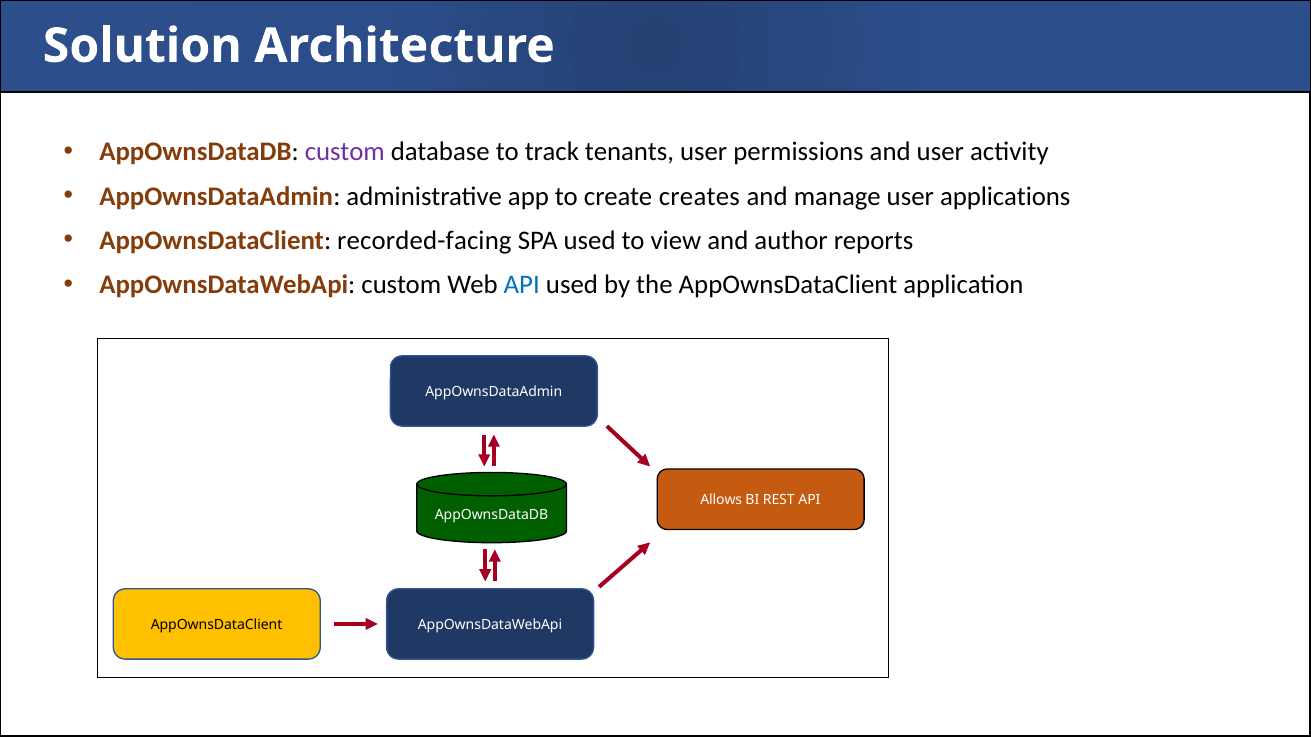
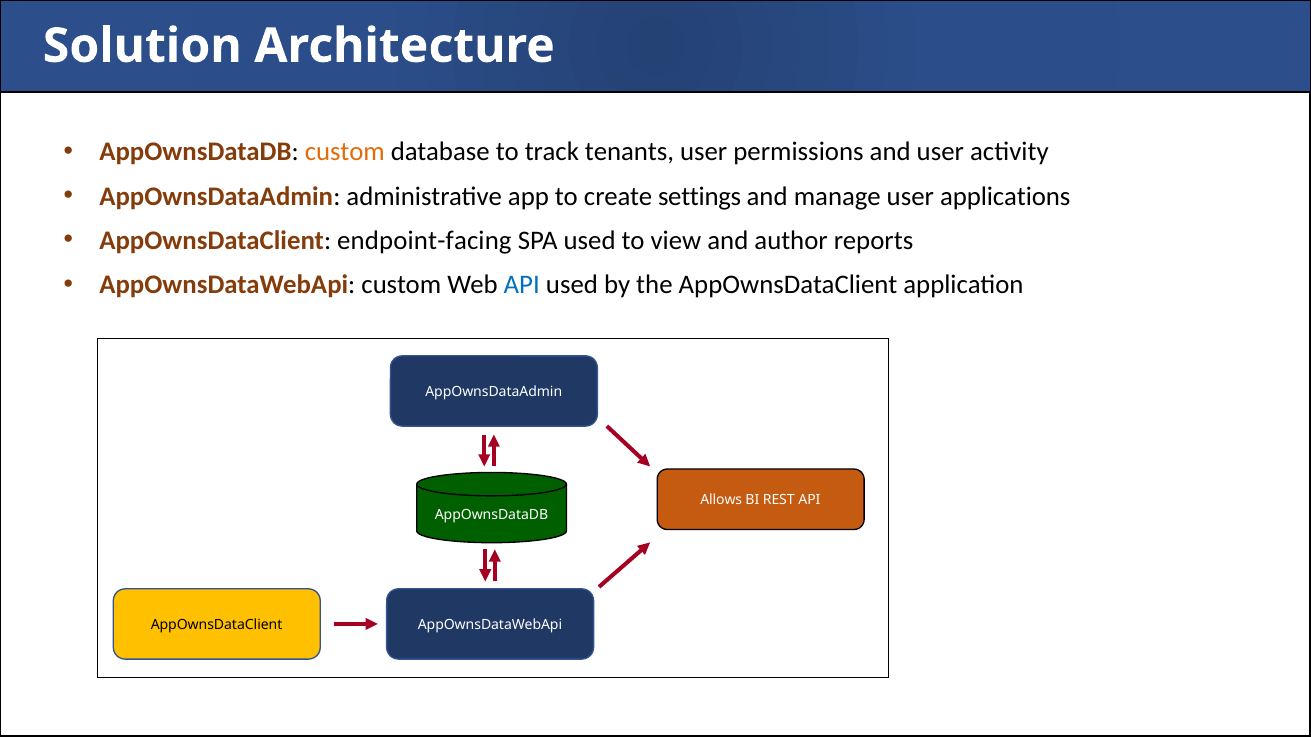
custom at (345, 152) colour: purple -> orange
creates: creates -> settings
recorded-facing: recorded-facing -> endpoint-facing
